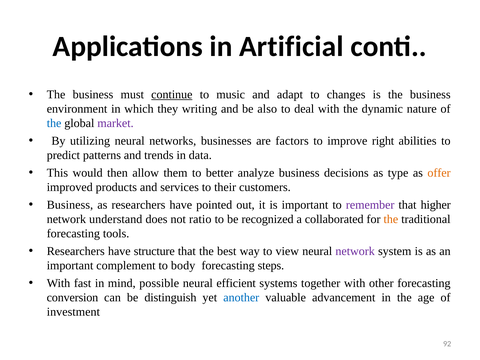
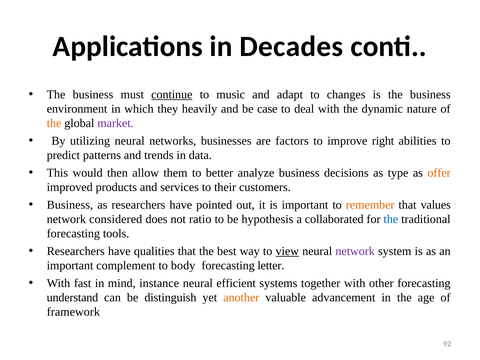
Artificial: Artificial -> Decades
writing: writing -> heavily
also: also -> case
the at (54, 123) colour: blue -> orange
remember colour: purple -> orange
higher: higher -> values
understand: understand -> considered
recognized: recognized -> hypothesis
the at (391, 219) colour: orange -> blue
structure: structure -> qualities
view underline: none -> present
steps: steps -> letter
possible: possible -> instance
conversion: conversion -> understand
another colour: blue -> orange
investment: investment -> framework
